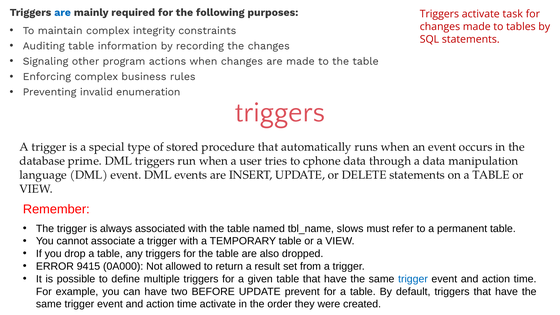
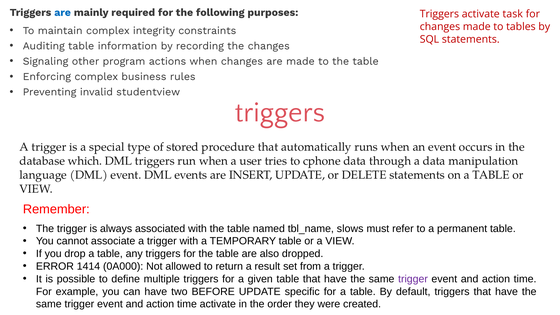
enumeration: enumeration -> studentview
prime: prime -> which
9415: 9415 -> 1414
trigger at (413, 279) colour: blue -> purple
prevent: prevent -> specific
